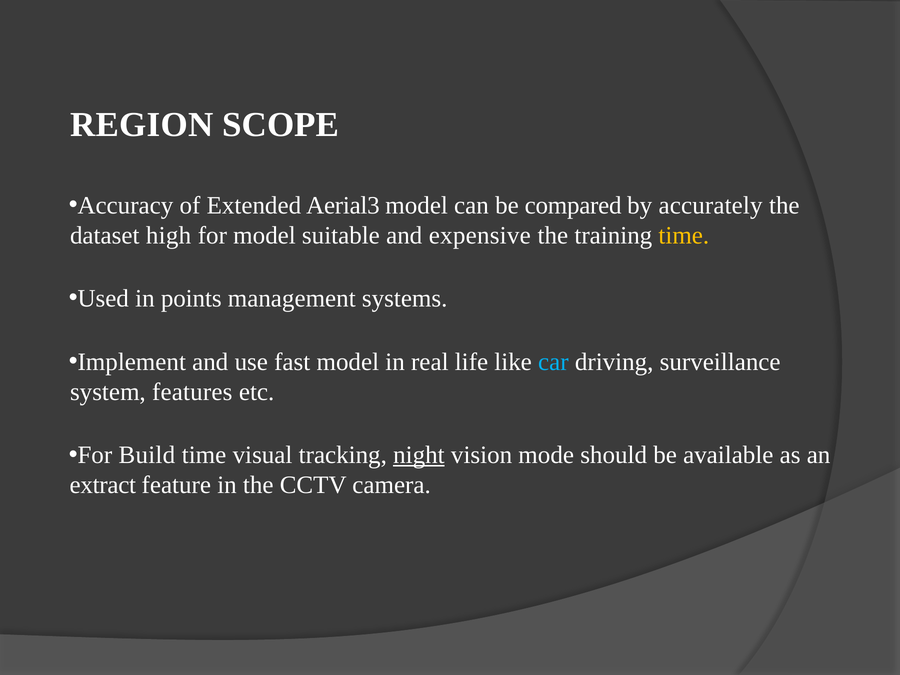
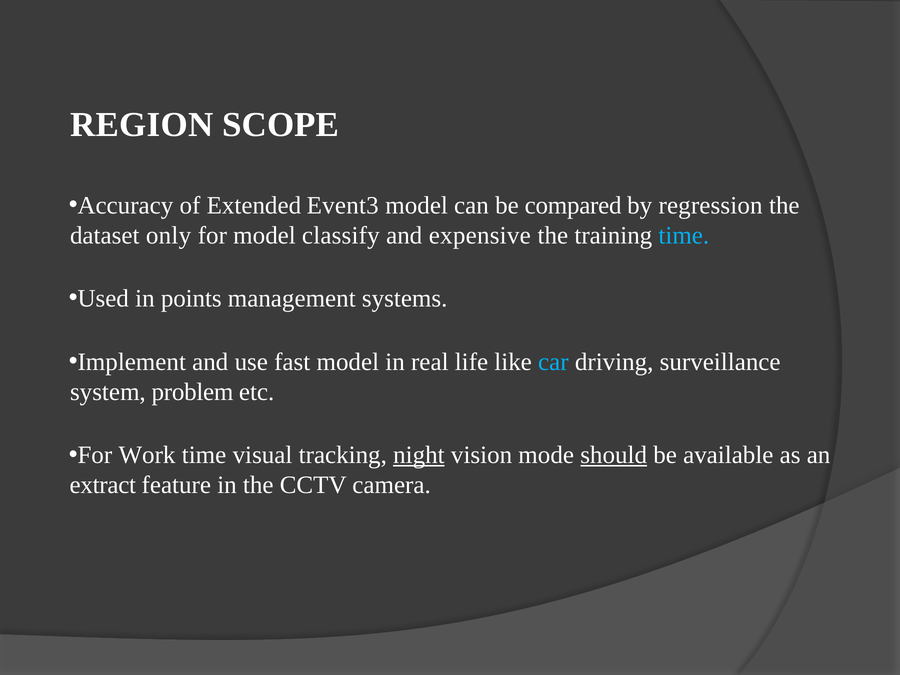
Aerial3: Aerial3 -> Event3
accurately: accurately -> regression
high: high -> only
suitable: suitable -> classify
time at (684, 235) colour: yellow -> light blue
features: features -> problem
Build: Build -> Work
should underline: none -> present
